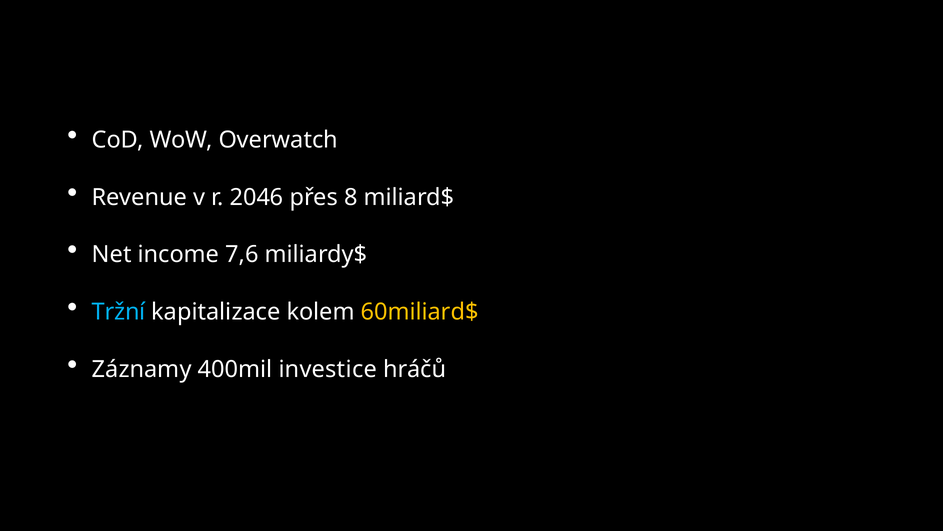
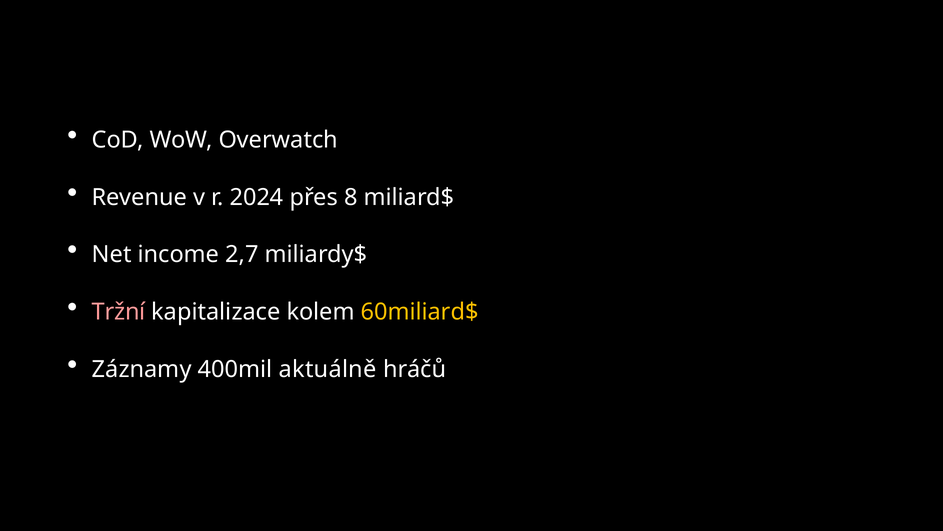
2046: 2046 -> 2024
7,6: 7,6 -> 2,7
Tržní colour: light blue -> pink
investice: investice -> aktuálně
